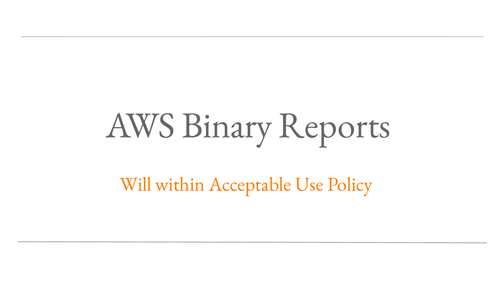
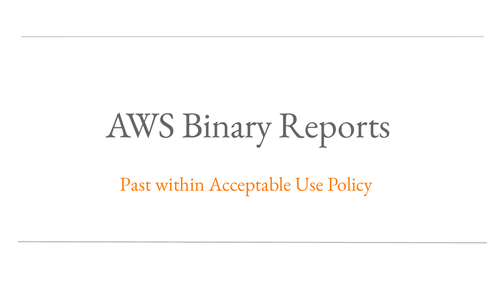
Will: Will -> Past
